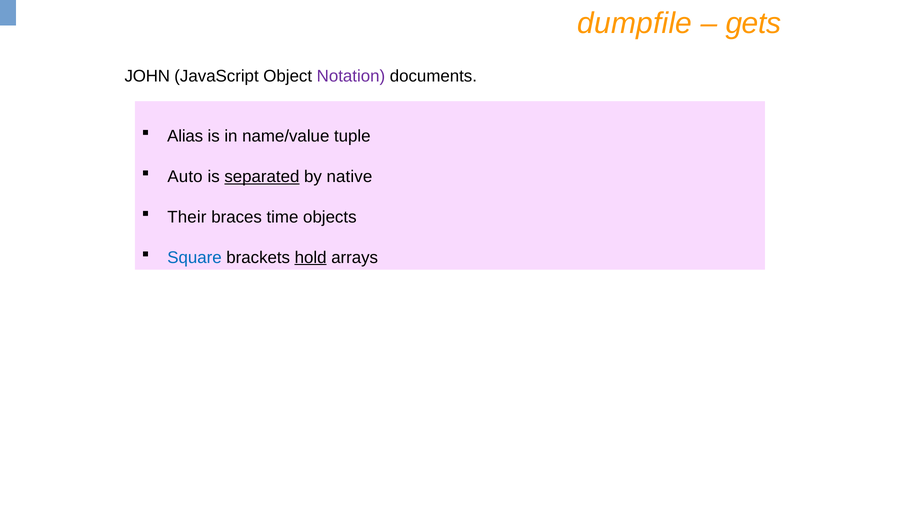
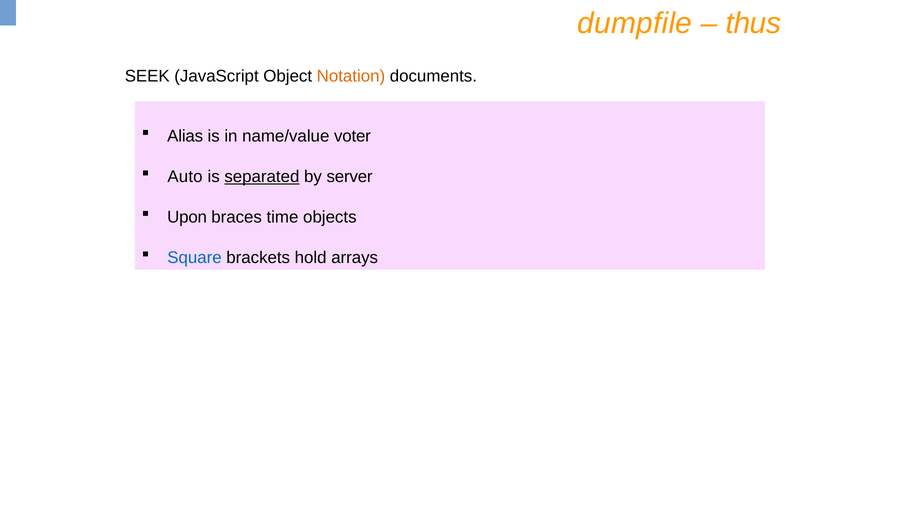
gets: gets -> thus
JOHN: JOHN -> SEEK
Notation colour: purple -> orange
tuple: tuple -> voter
native: native -> server
Their: Their -> Upon
hold underline: present -> none
